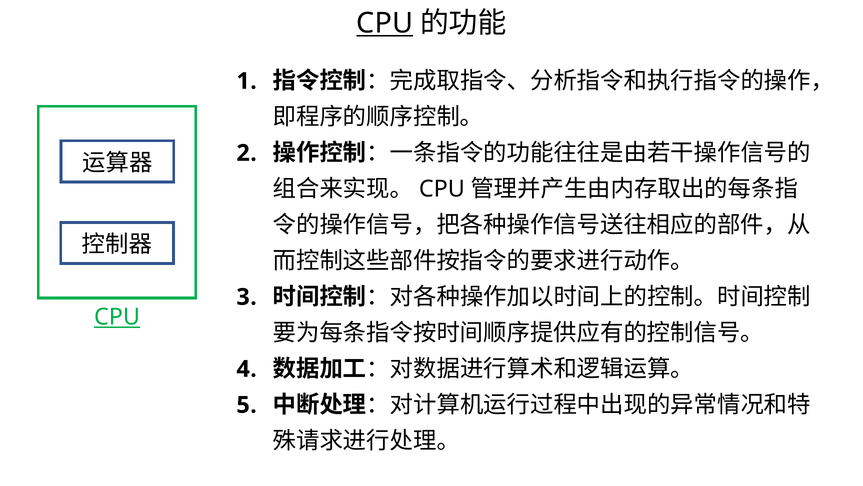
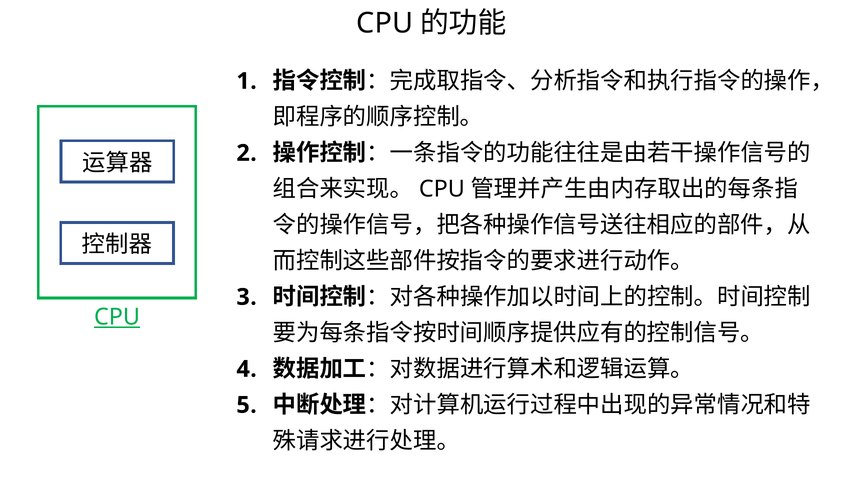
CPU at (385, 23) underline: present -> none
